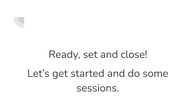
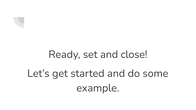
sessions: sessions -> example
